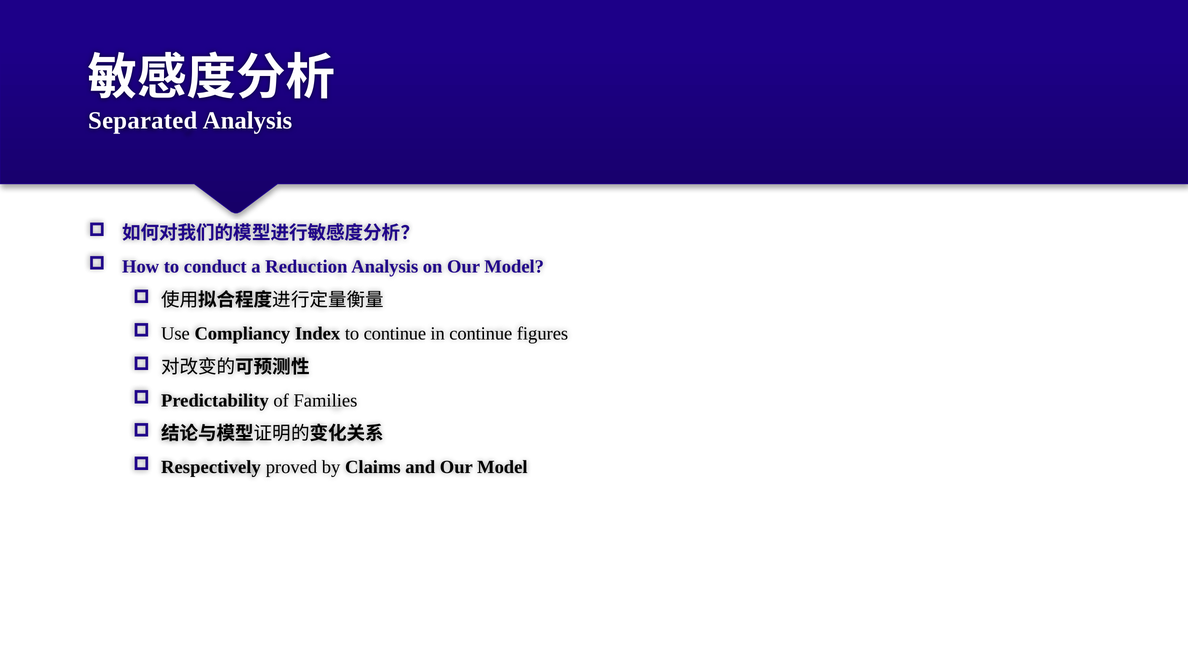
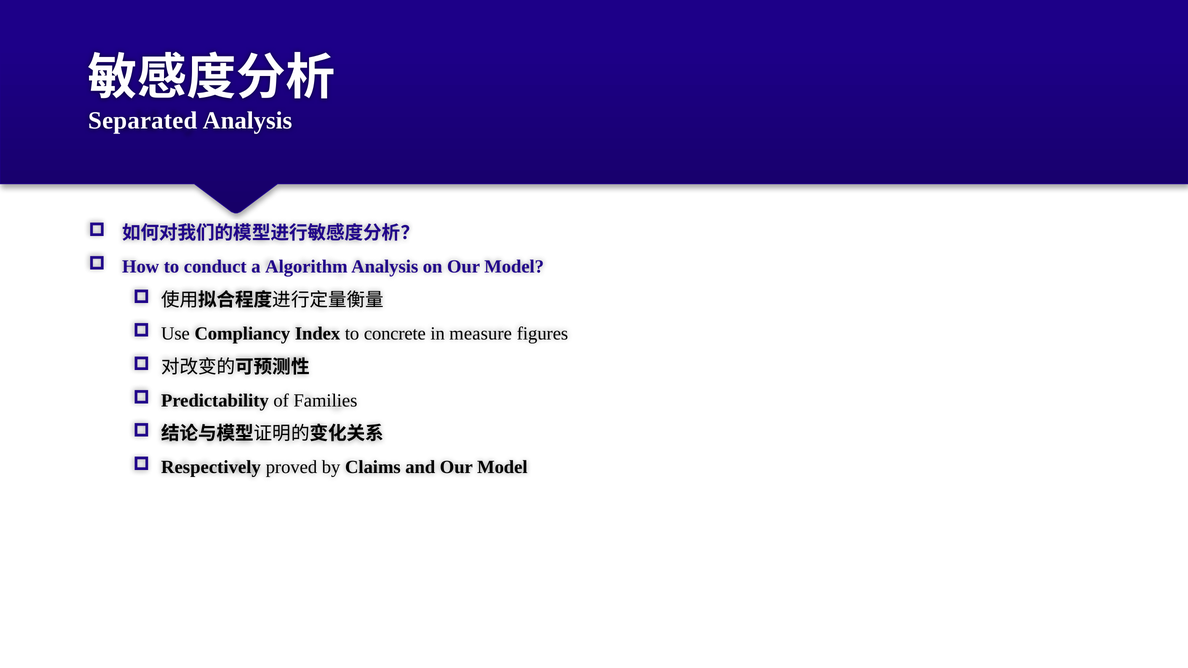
Reduction: Reduction -> Algorithm
to continue: continue -> concrete
in continue: continue -> measure
